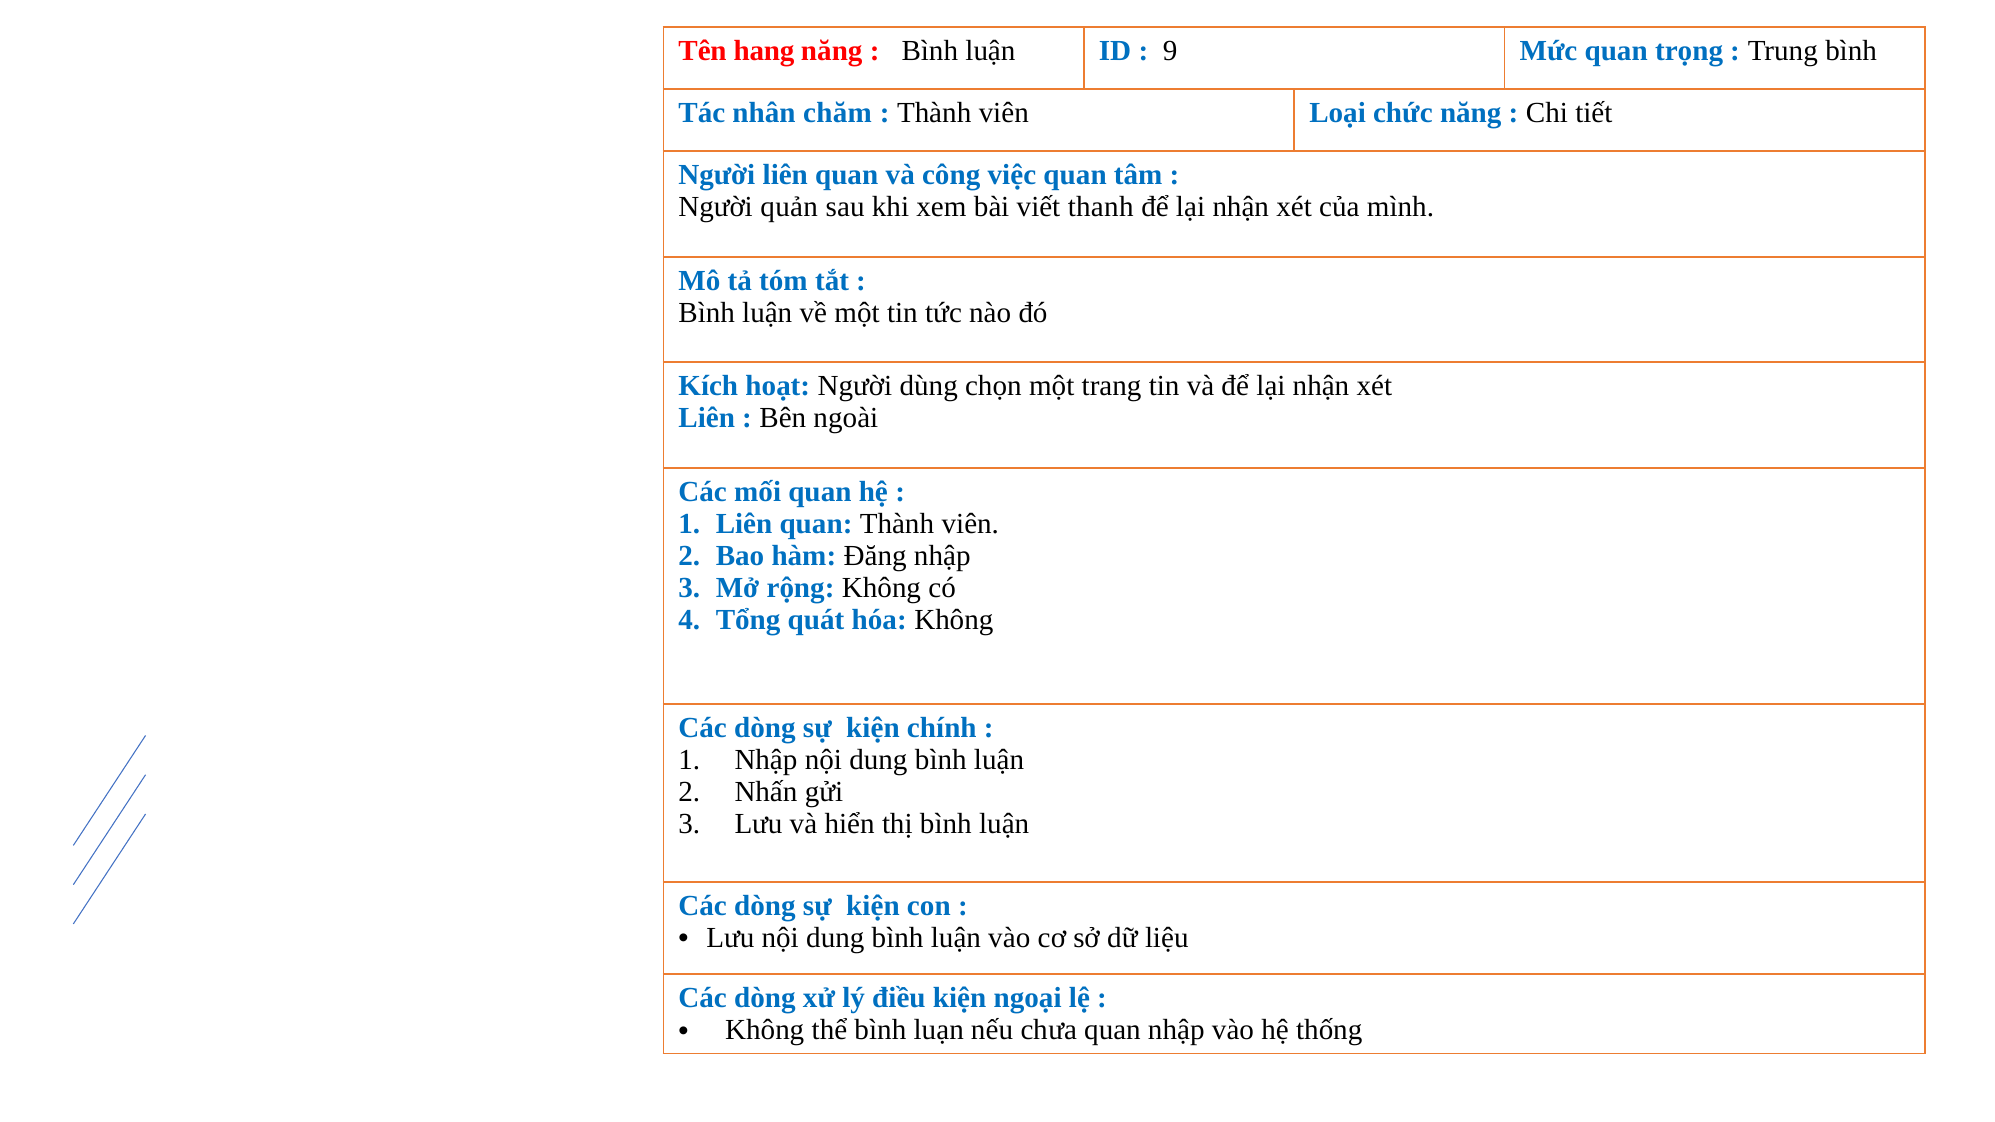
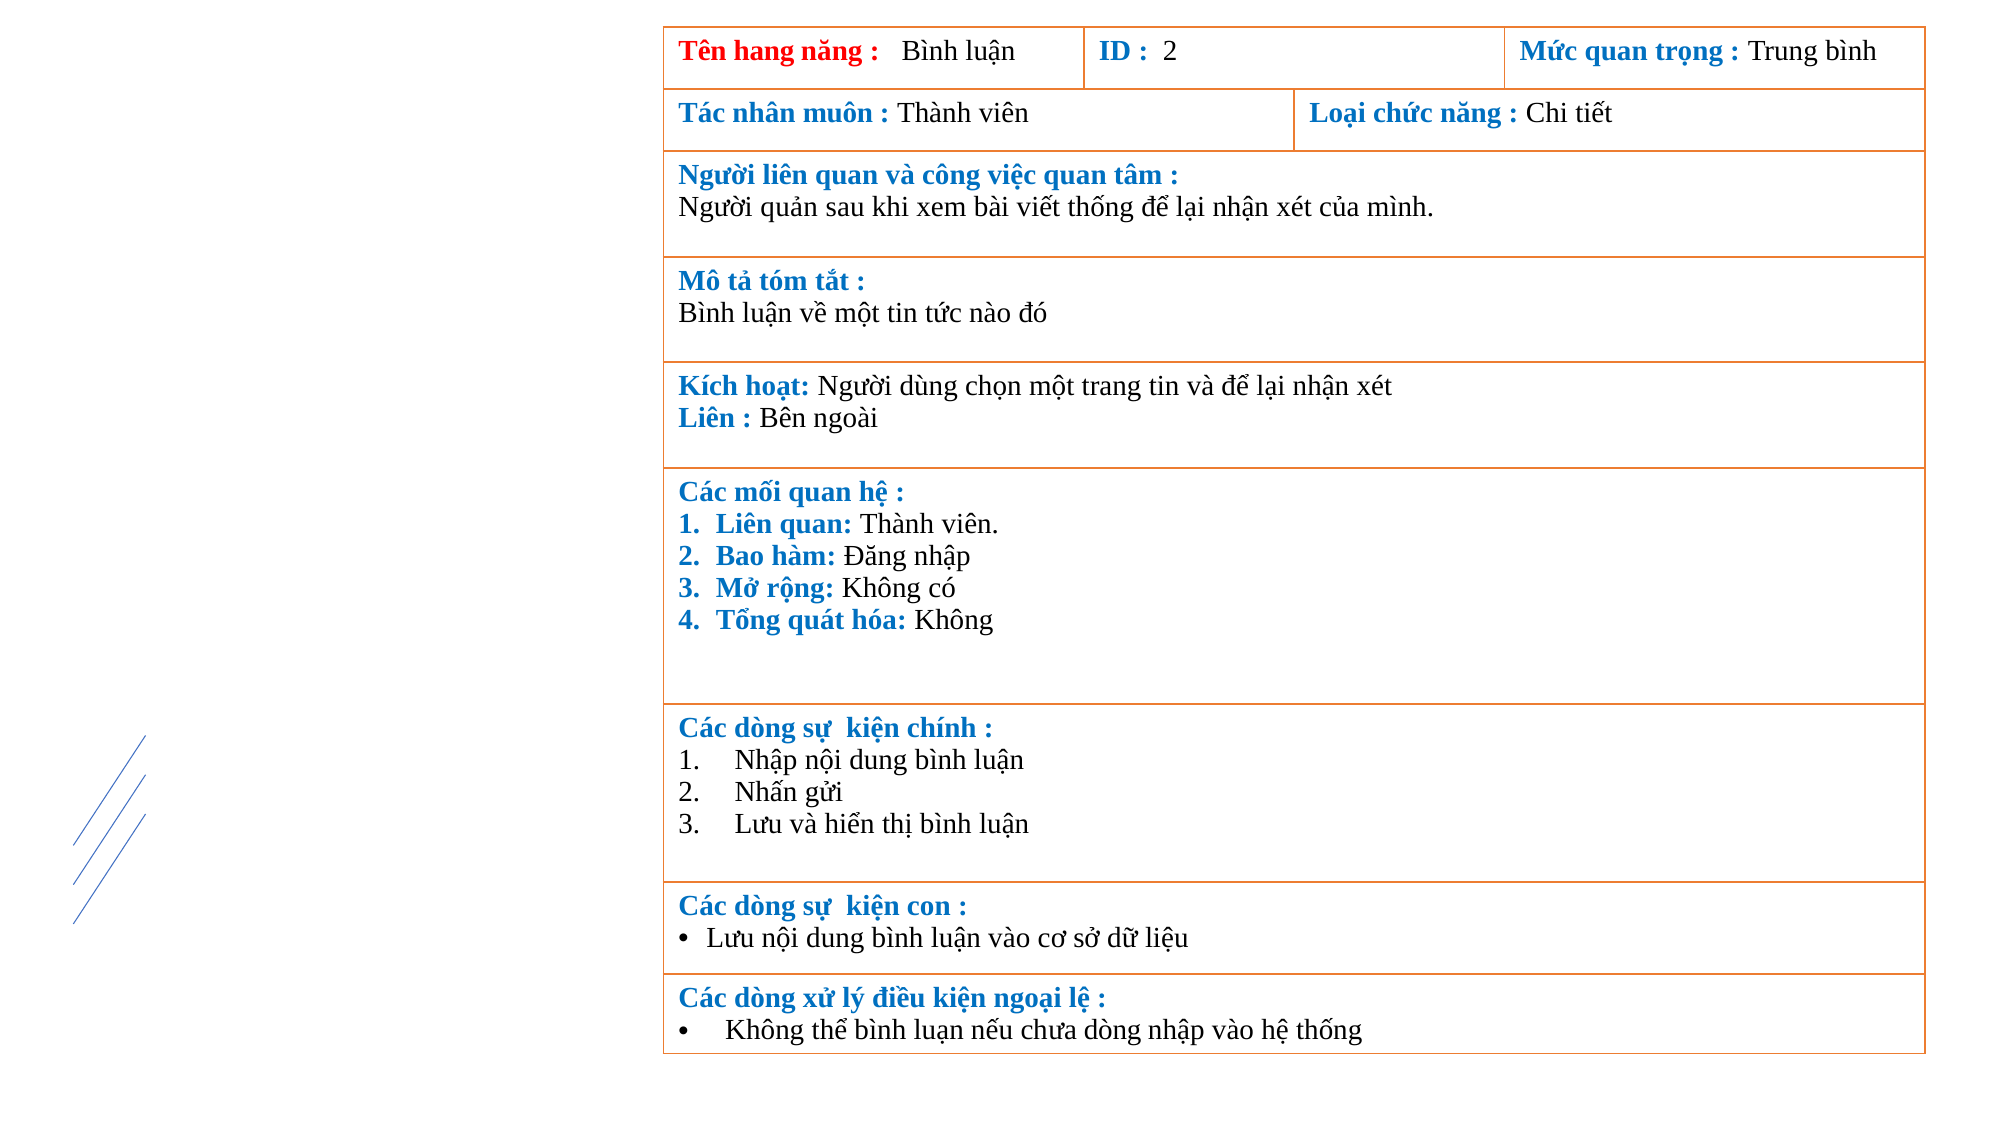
9 at (1170, 51): 9 -> 2
chăm: chăm -> muôn
viết thanh: thanh -> thống
chưa quan: quan -> dòng
